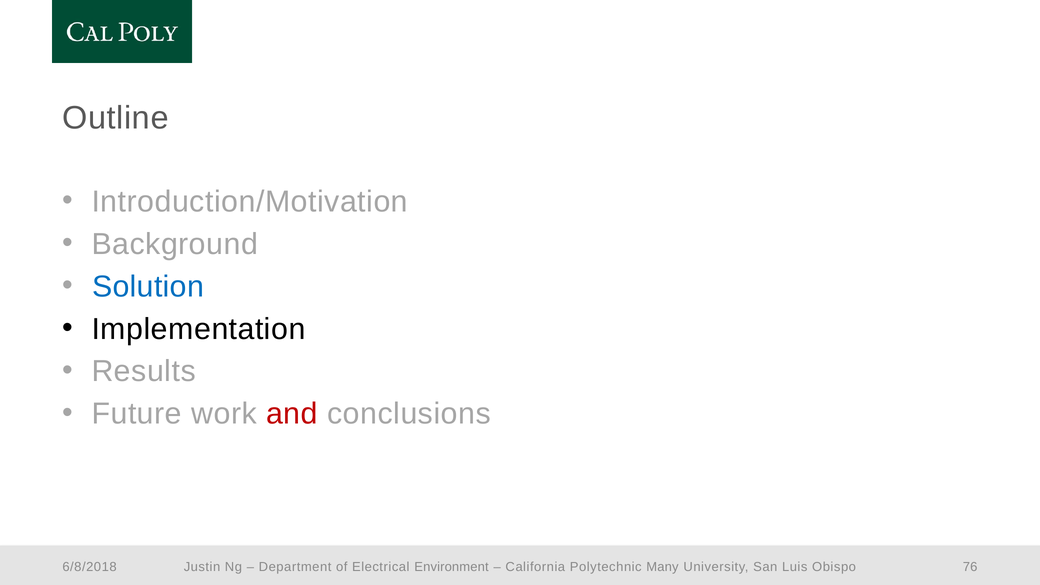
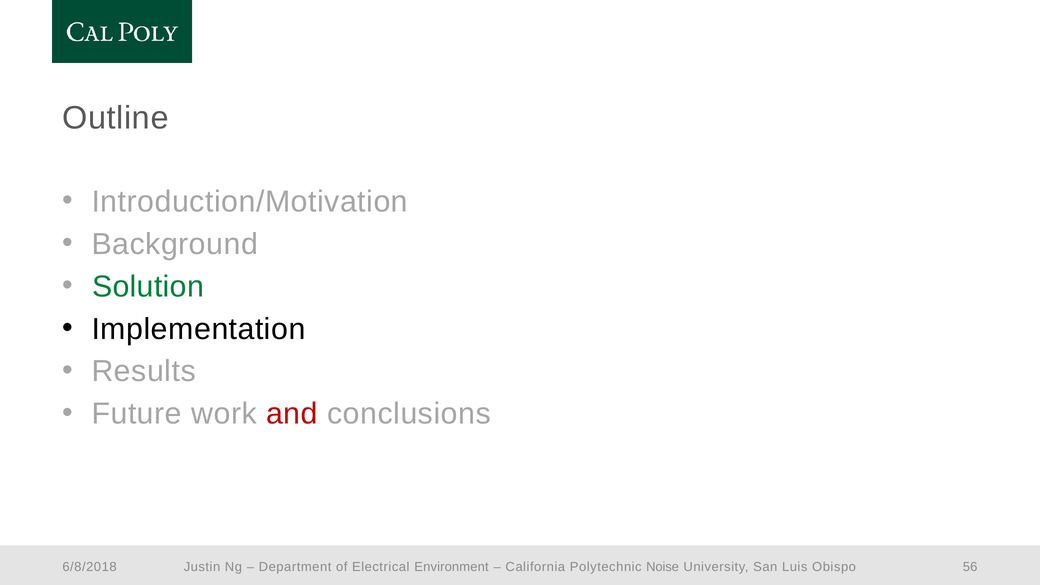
Solution colour: blue -> green
Many: Many -> Noise
76: 76 -> 56
